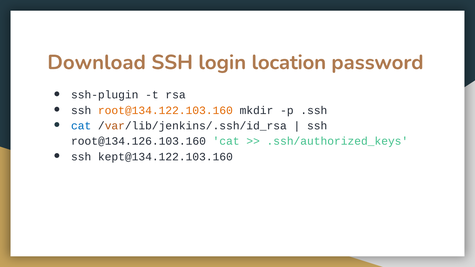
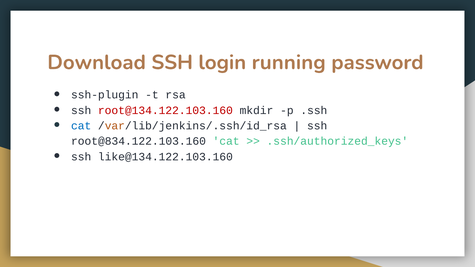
location: location -> running
root@134.122.103.160 colour: orange -> red
root@134.126.103.160: root@134.126.103.160 -> root@834.122.103.160
kept@134.122.103.160: kept@134.122.103.160 -> like@134.122.103.160
